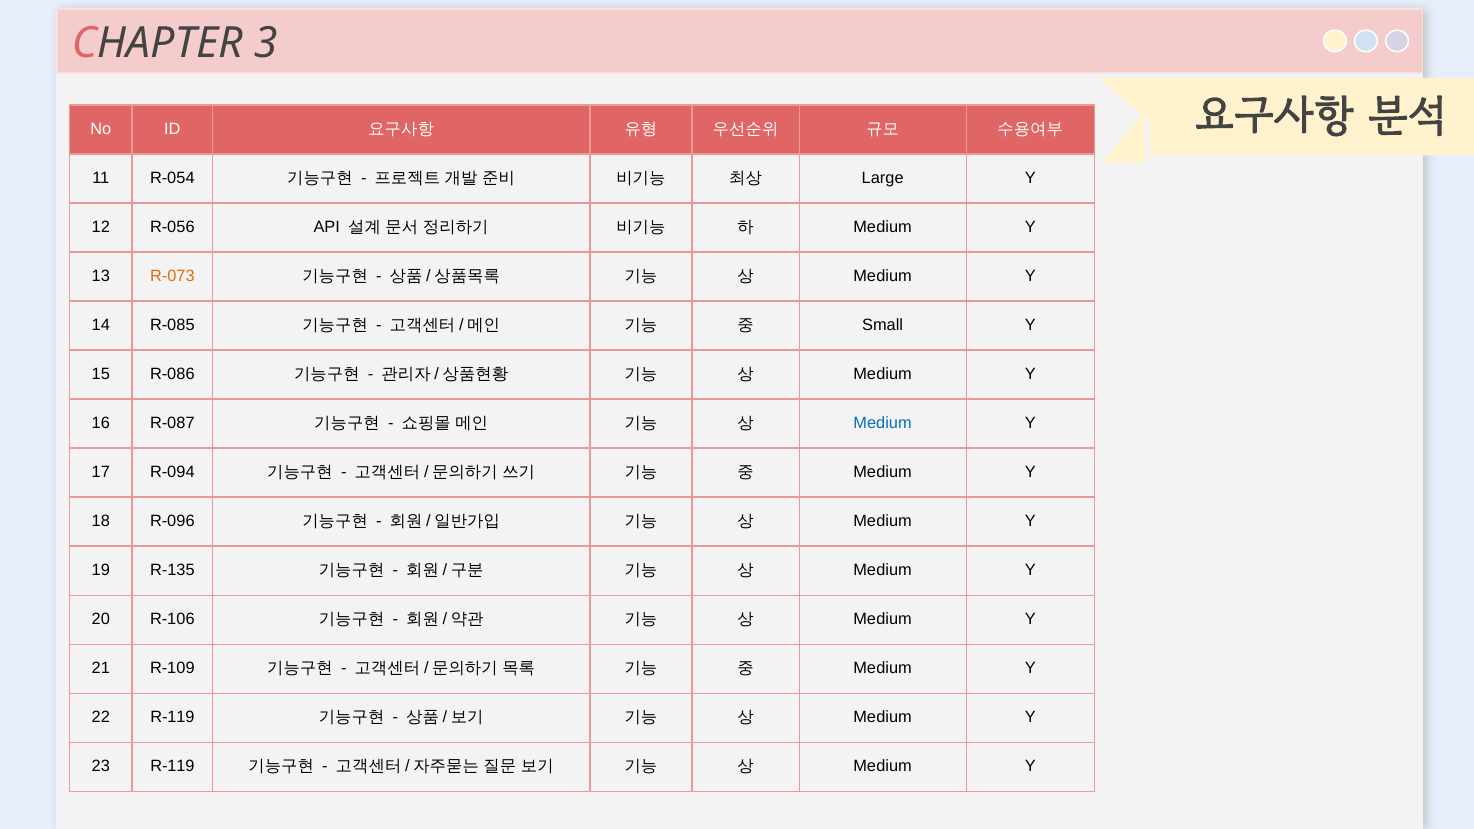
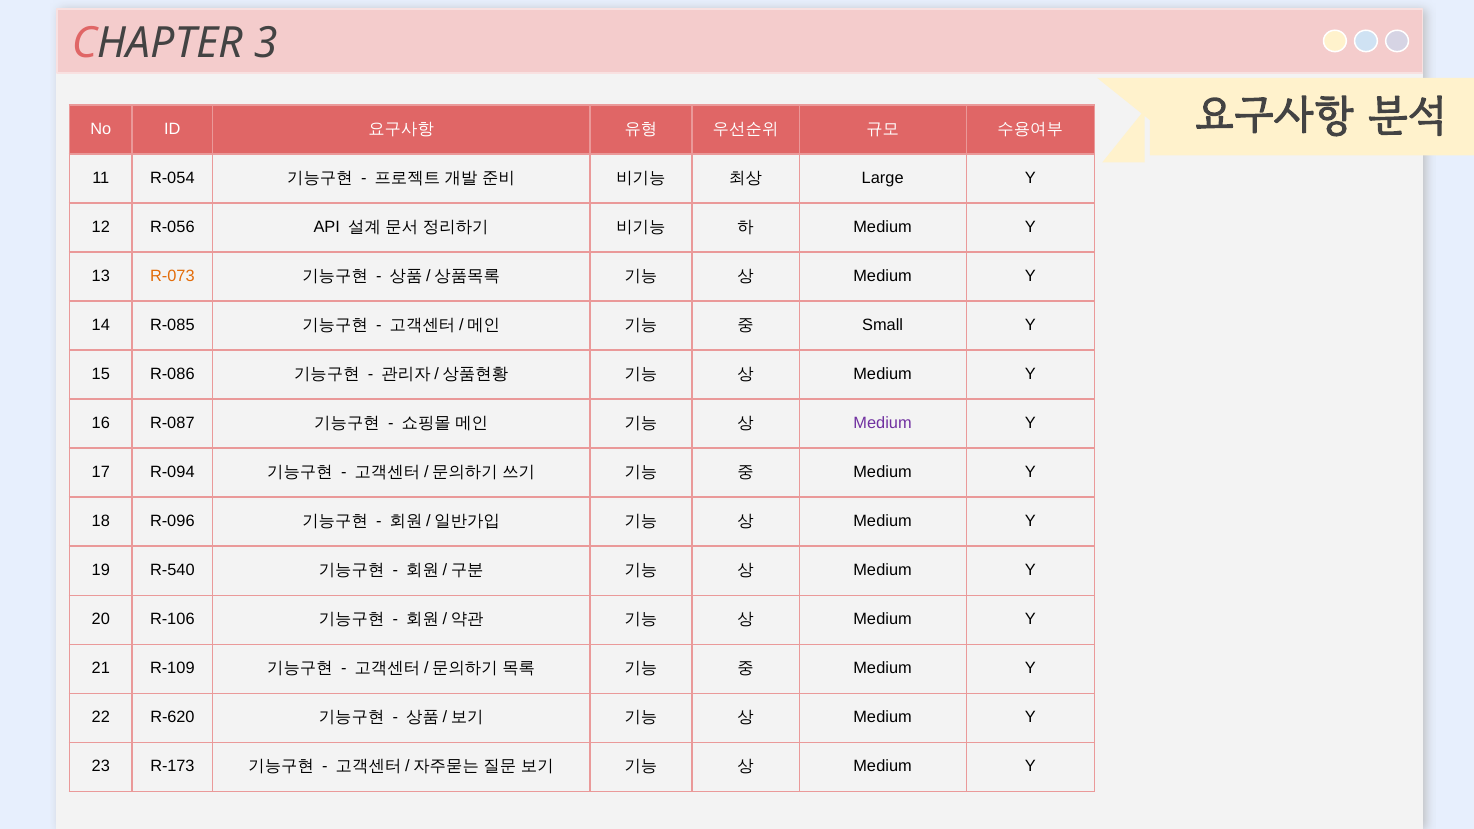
Medium at (883, 423) colour: blue -> purple
R-135: R-135 -> R-540
22 R-119: R-119 -> R-620
23 R-119: R-119 -> R-173
